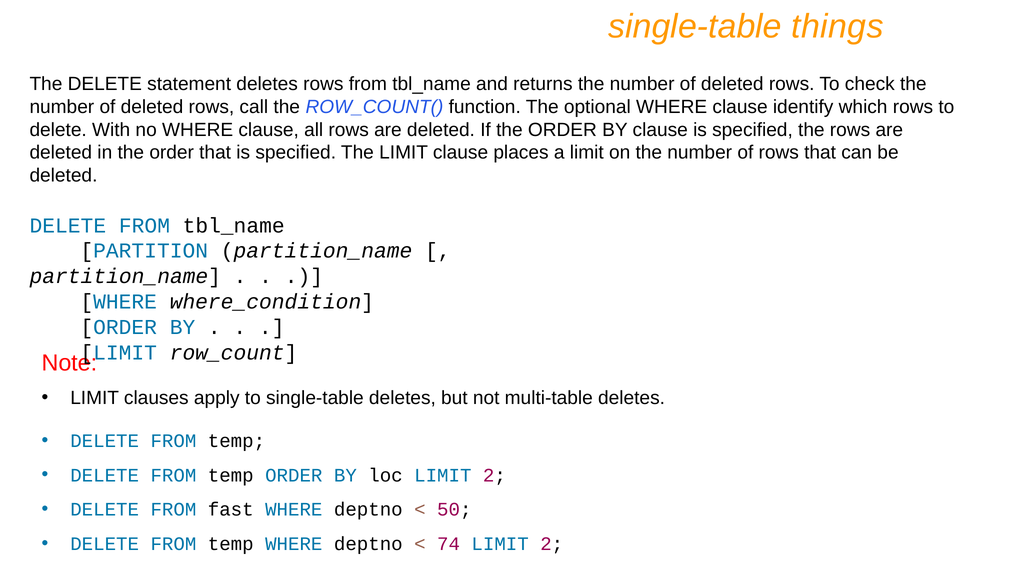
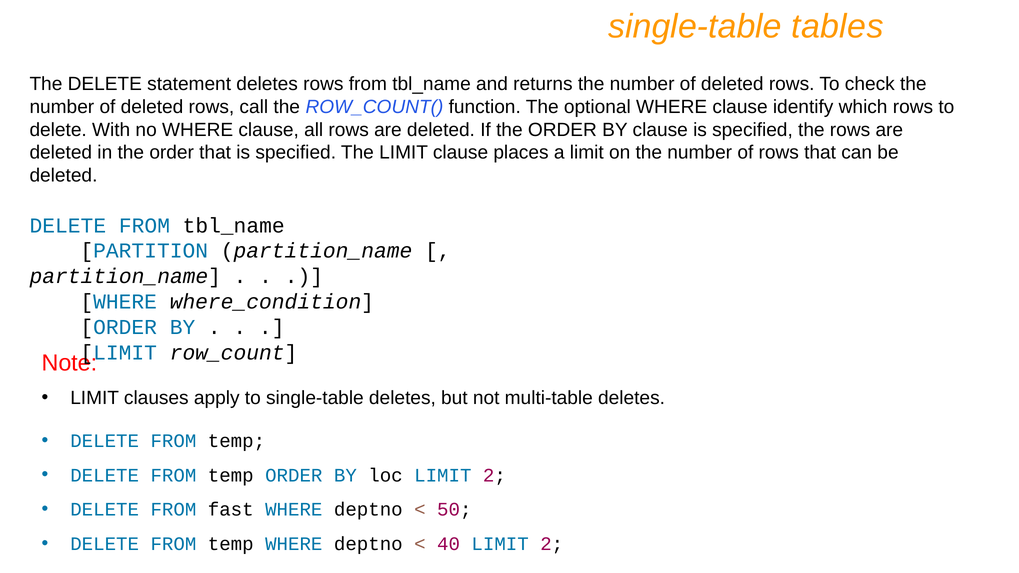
things: things -> tables
74: 74 -> 40
